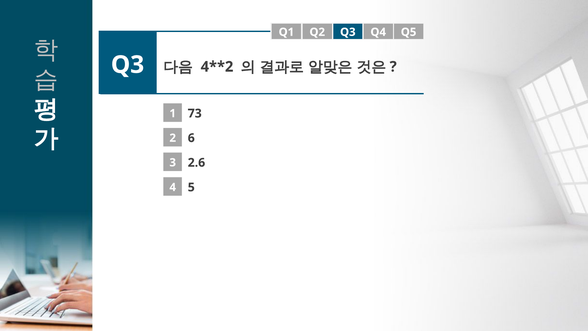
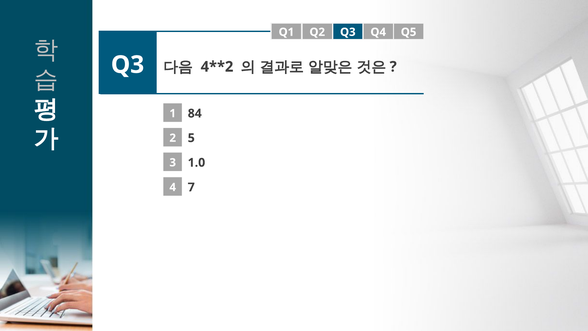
73: 73 -> 84
6: 6 -> 5
2.6: 2.6 -> 1.0
5: 5 -> 7
